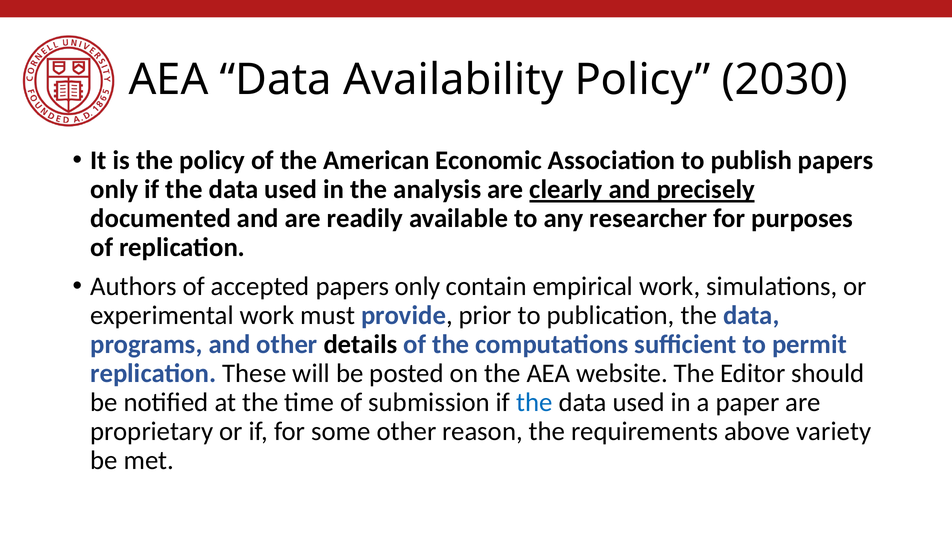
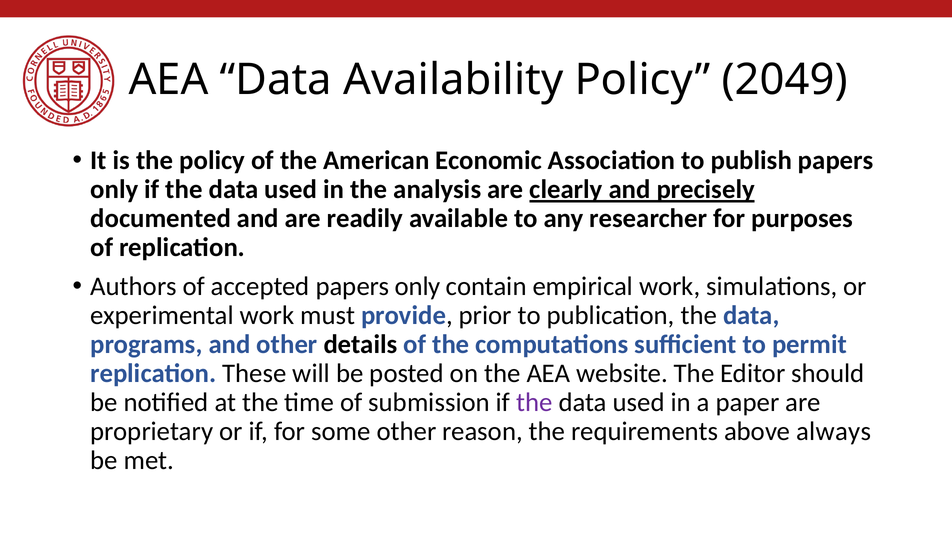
2030: 2030 -> 2049
the at (534, 402) colour: blue -> purple
variety: variety -> always
